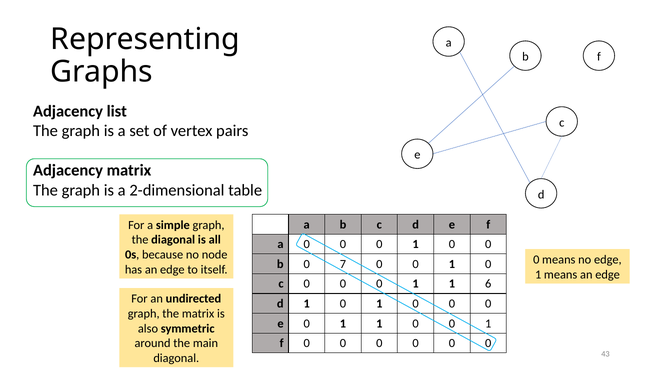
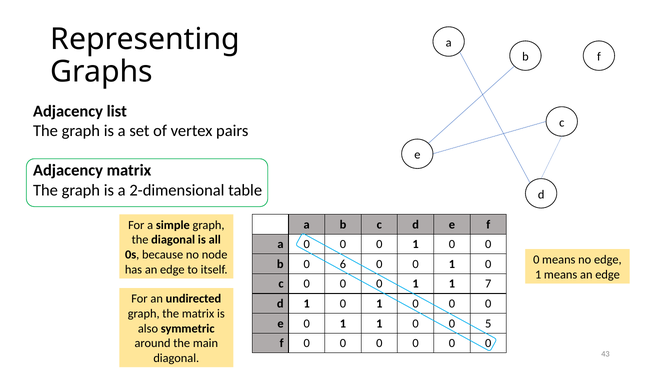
7: 7 -> 6
6: 6 -> 7
1 0 0 1: 1 -> 5
